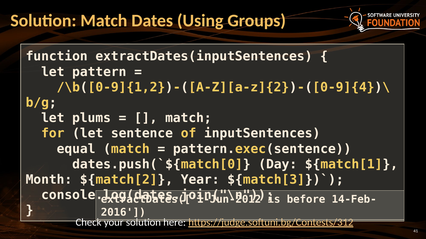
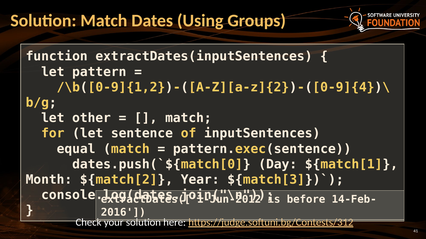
plums: plums -> other
